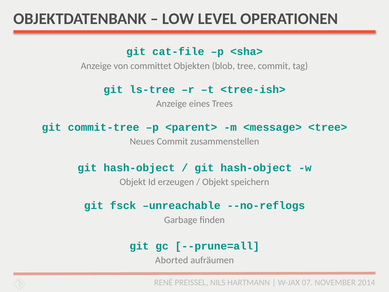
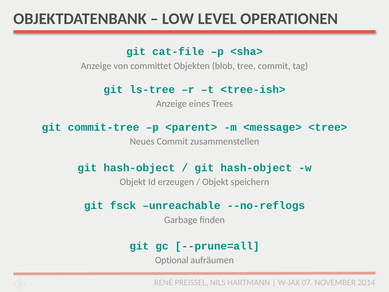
Aborted: Aborted -> Optional
